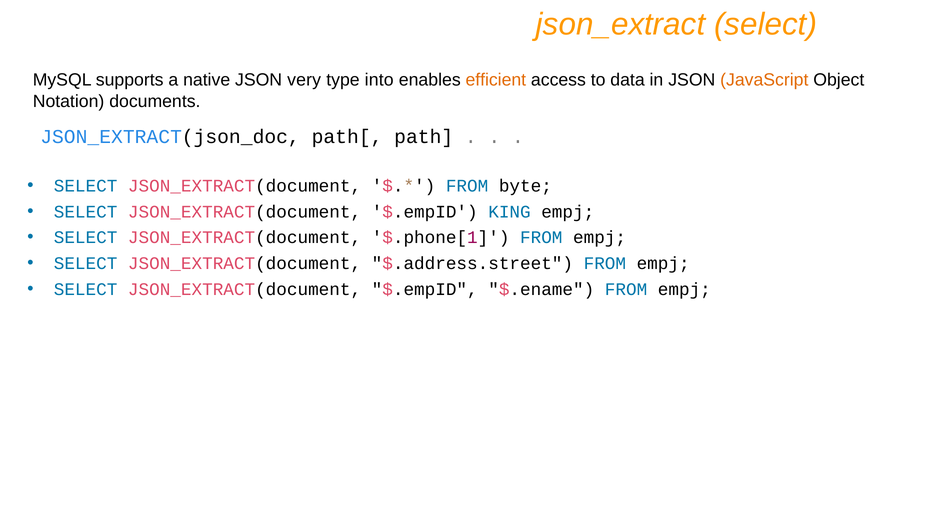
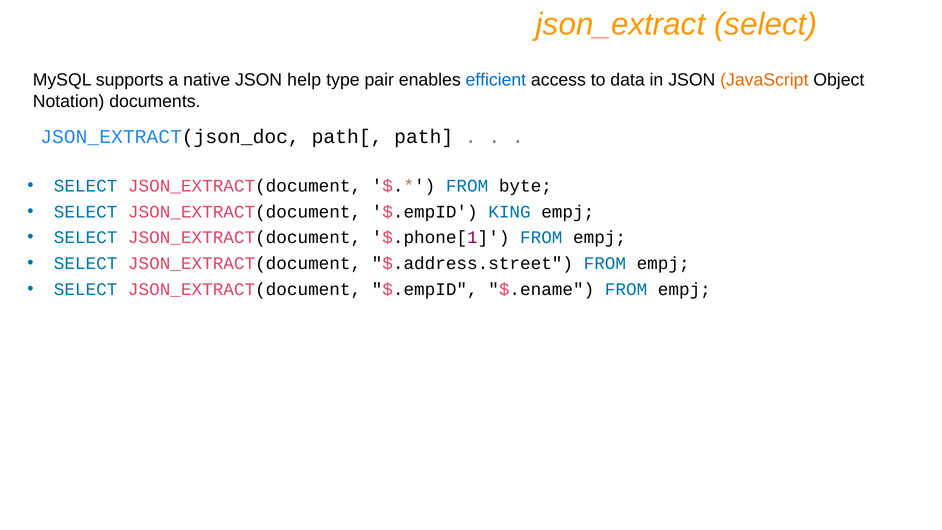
very: very -> help
into: into -> pair
efficient colour: orange -> blue
